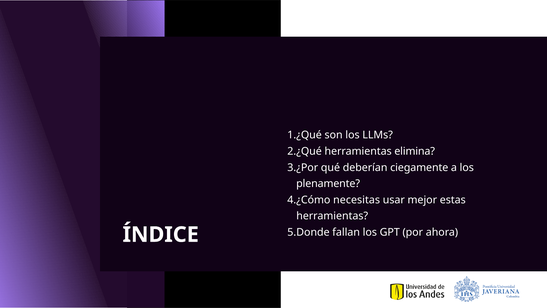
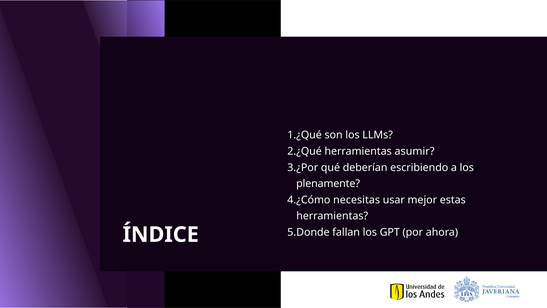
elimina: elimina -> asumir
ciegamente: ciegamente -> escribiendo
